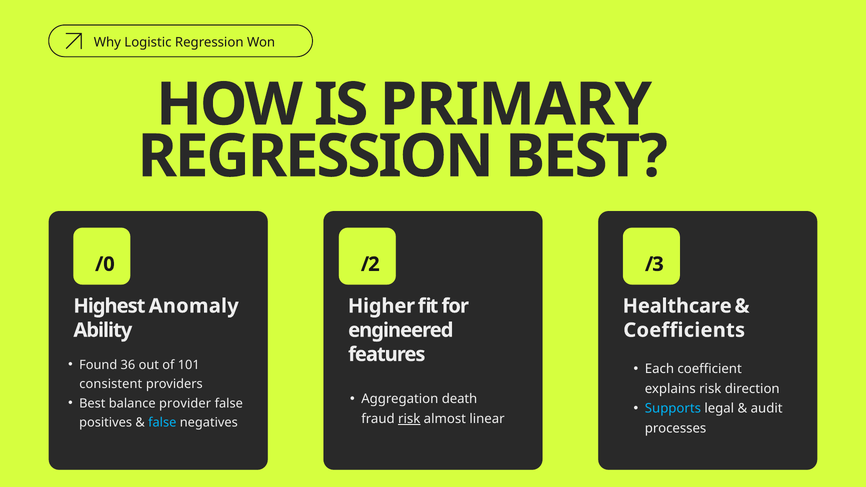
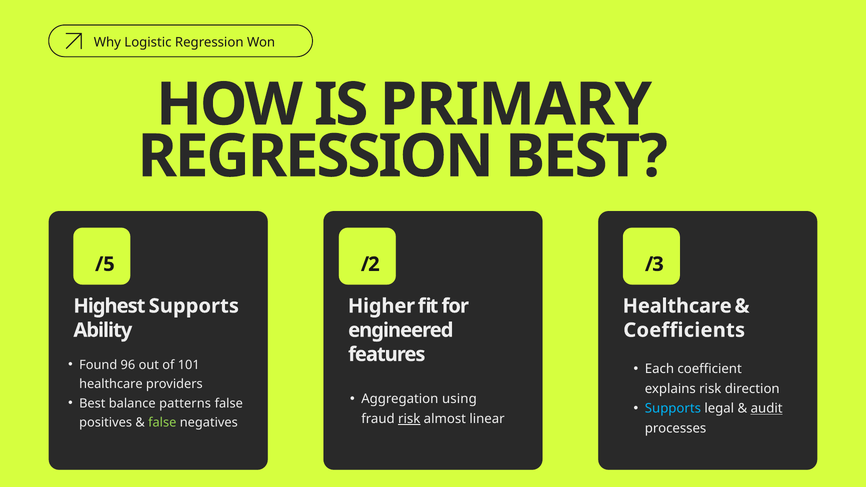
/0: /0 -> /5
Highest Anomaly: Anomaly -> Supports
36: 36 -> 96
consistent at (111, 384): consistent -> healthcare
death: death -> using
provider: provider -> patterns
audit underline: none -> present
false at (162, 423) colour: light blue -> light green
